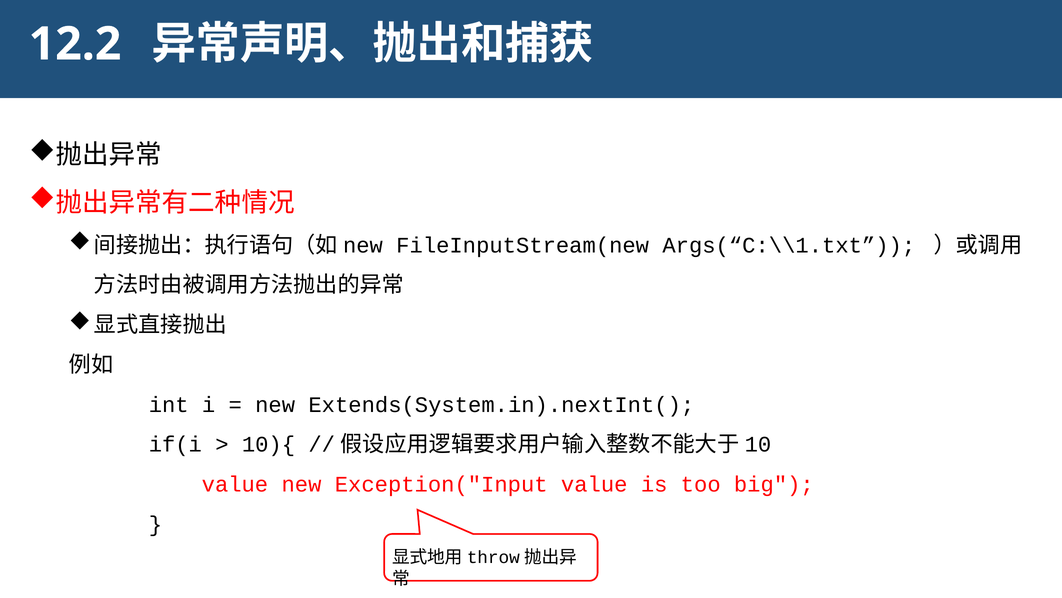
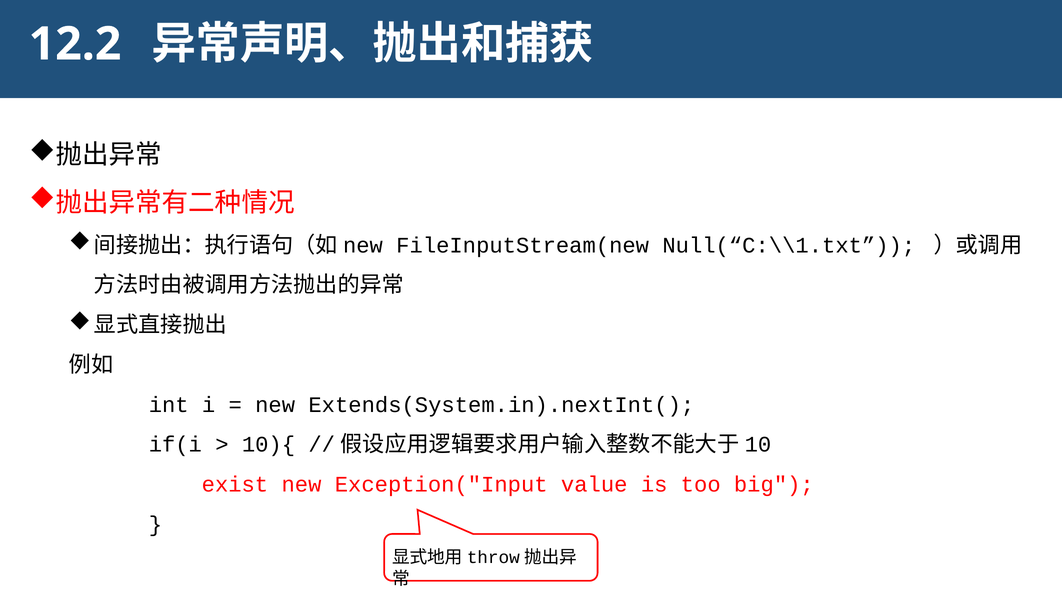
Args(“C:\\1.txt: Args(“C:\\1.txt -> Null(“C:\\1.txt
value at (235, 484): value -> exist
